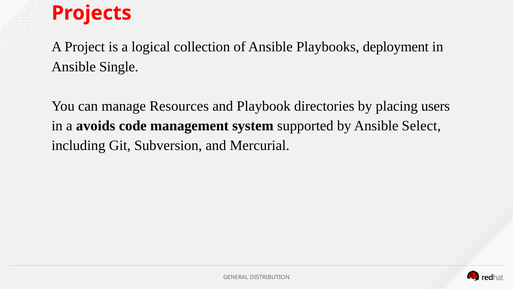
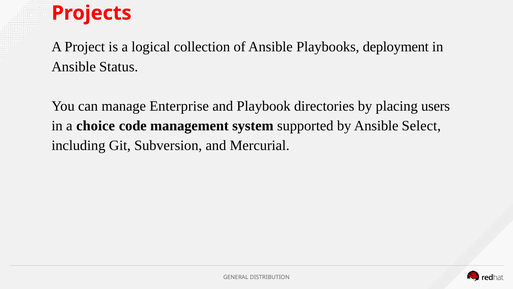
Single: Single -> Status
Resources: Resources -> Enterprise
avoids: avoids -> choice
